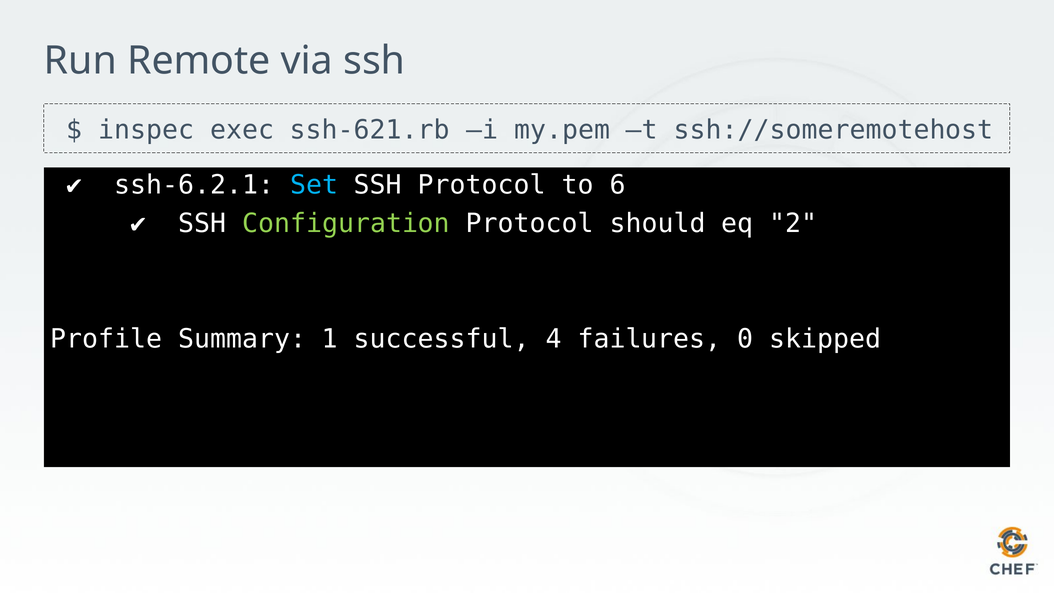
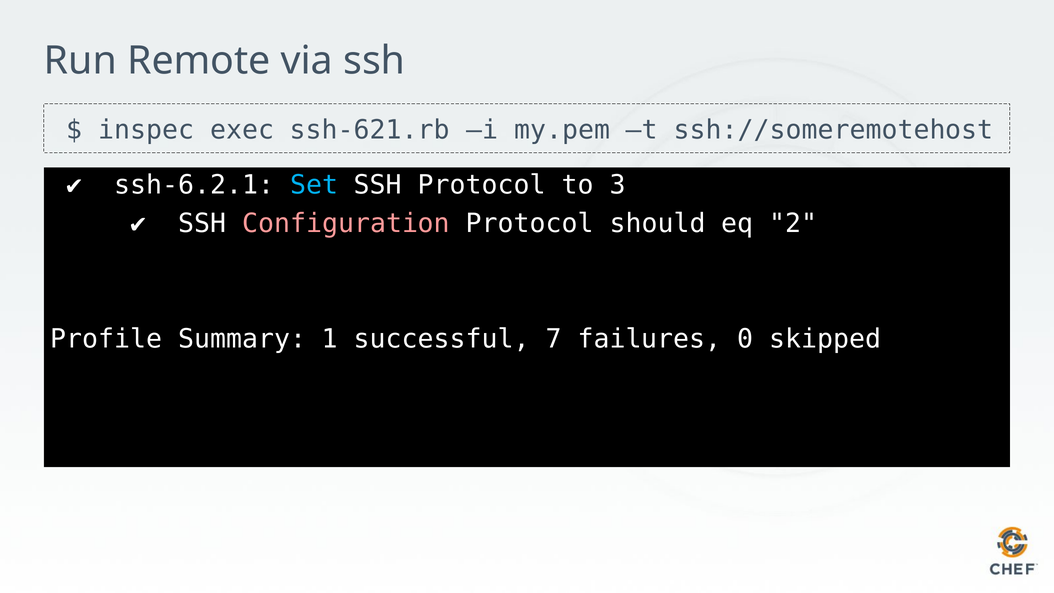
6: 6 -> 3
Configuration colour: light green -> pink
4: 4 -> 7
